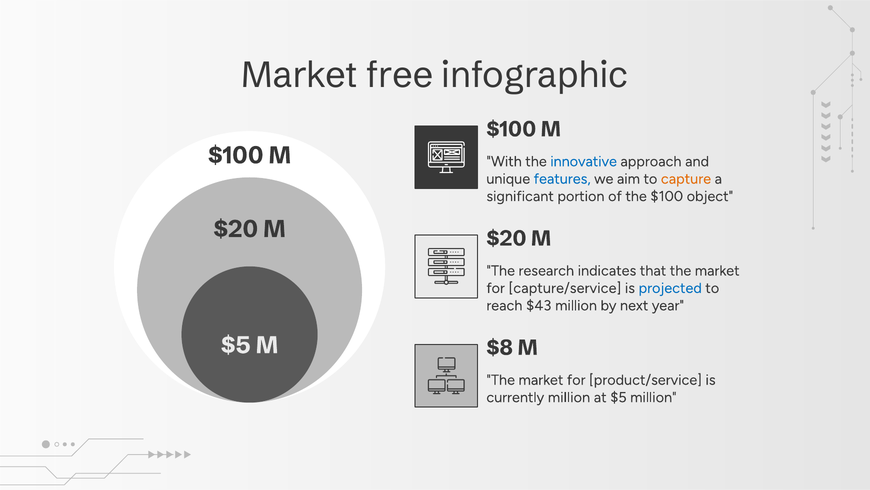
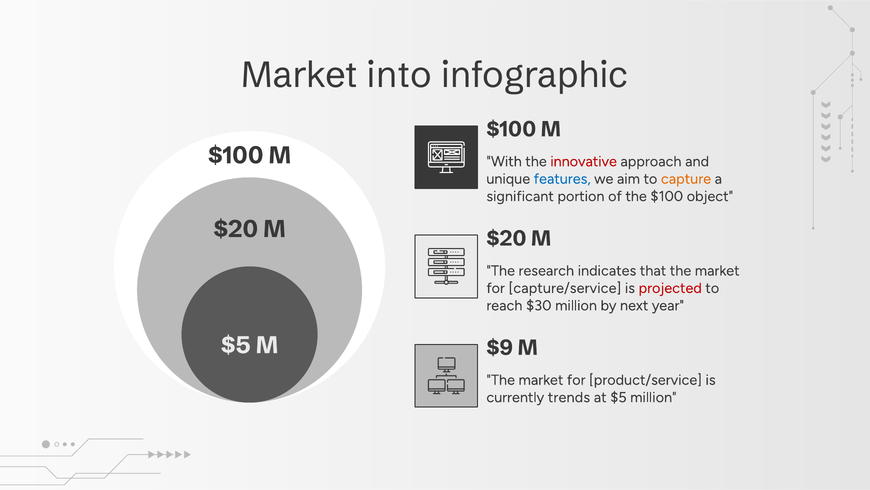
free: free -> into
innovative colour: blue -> red
projected colour: blue -> red
$43: $43 -> $30
$8: $8 -> $9
currently million: million -> trends
